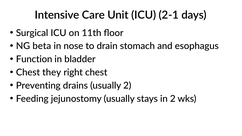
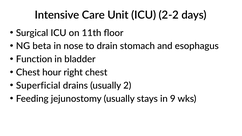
2-1: 2-1 -> 2-2
they: they -> hour
Preventing: Preventing -> Superficial
in 2: 2 -> 9
